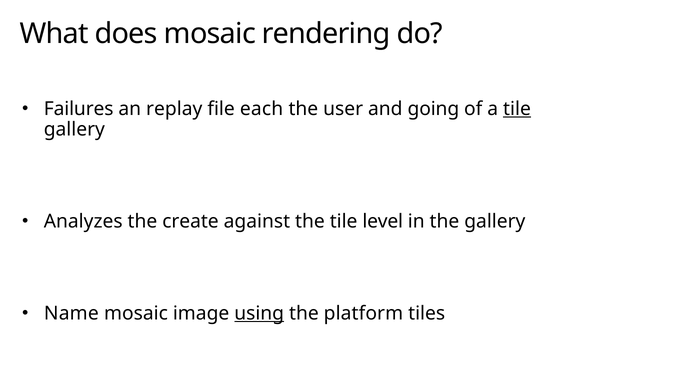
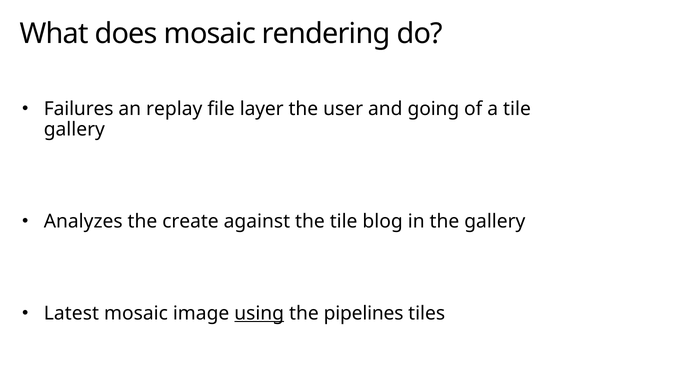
each: each -> layer
tile at (517, 109) underline: present -> none
level: level -> blog
Name: Name -> Latest
platform: platform -> pipelines
